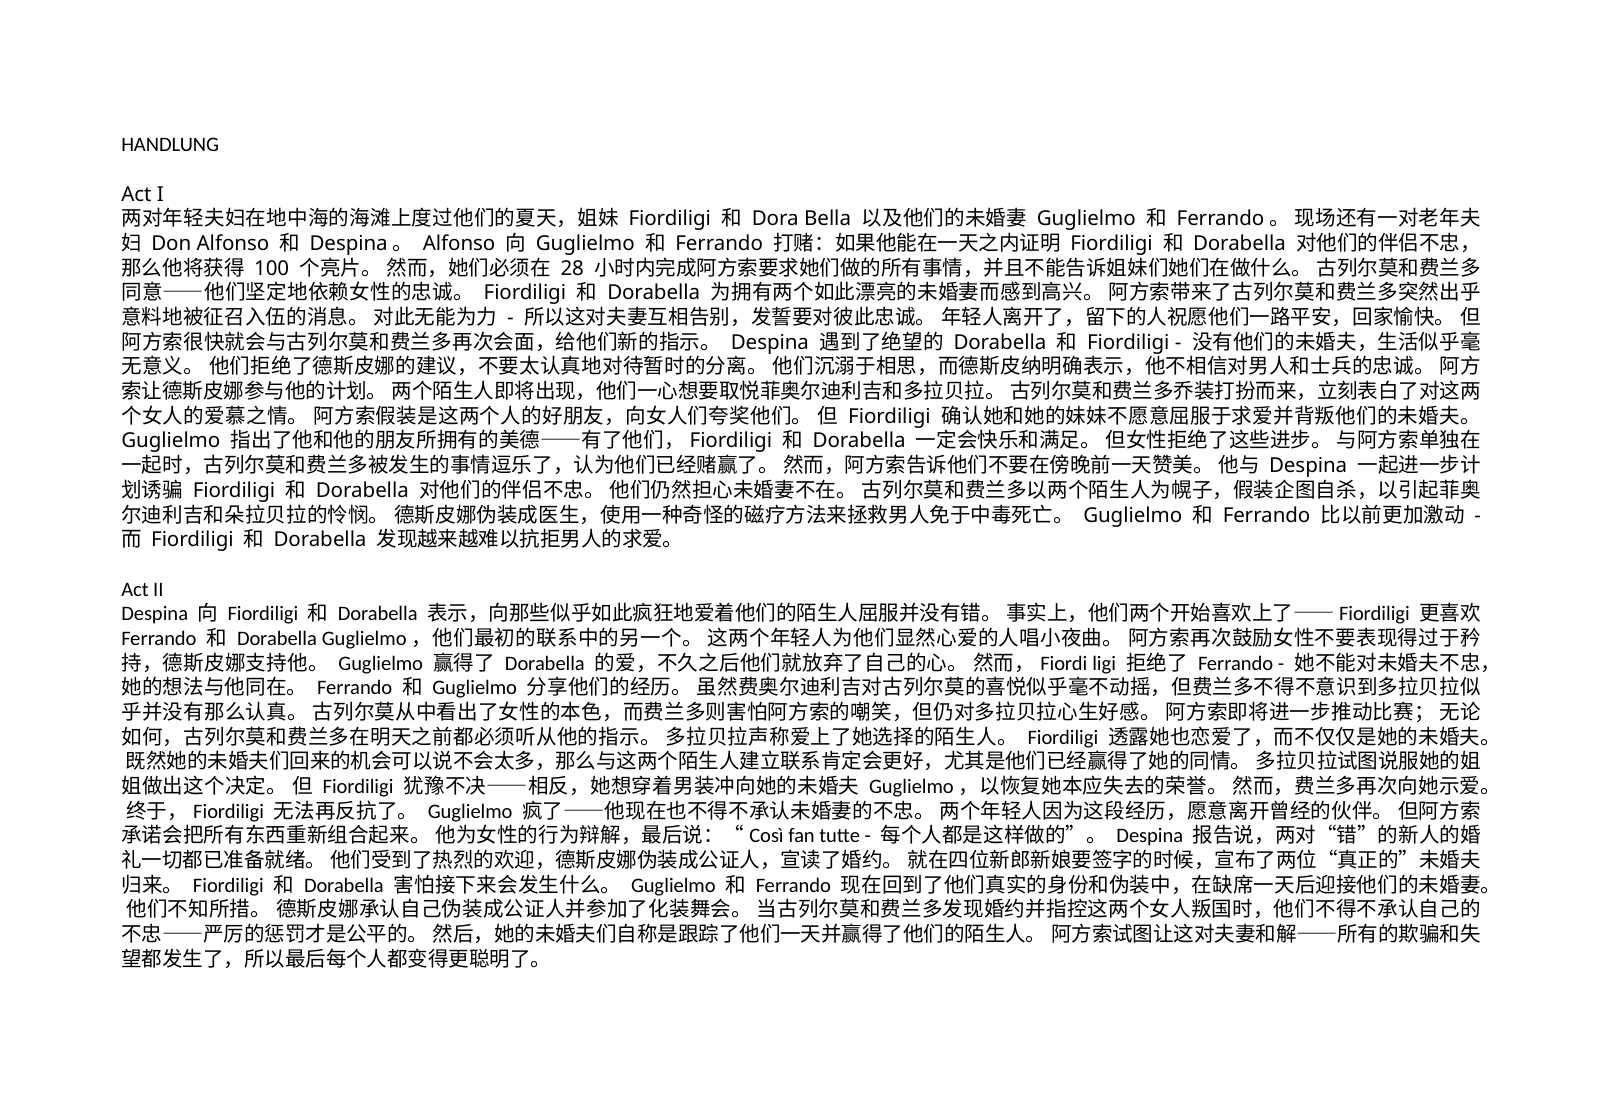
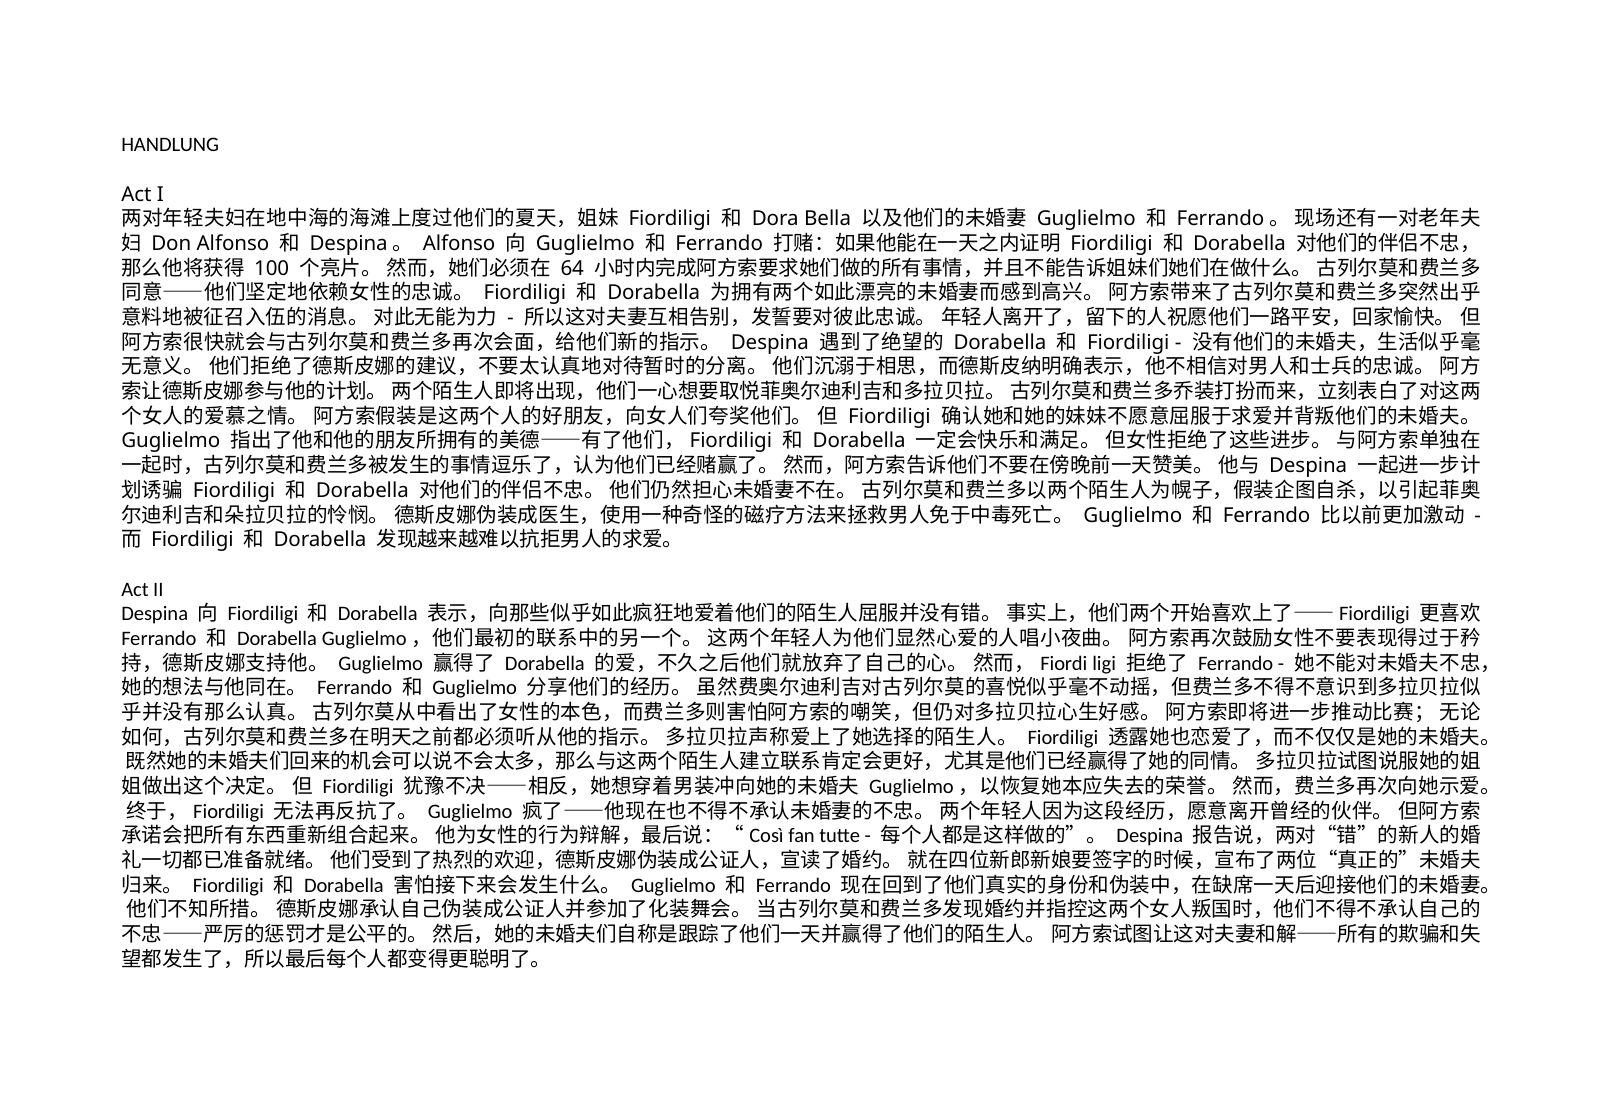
28: 28 -> 64
